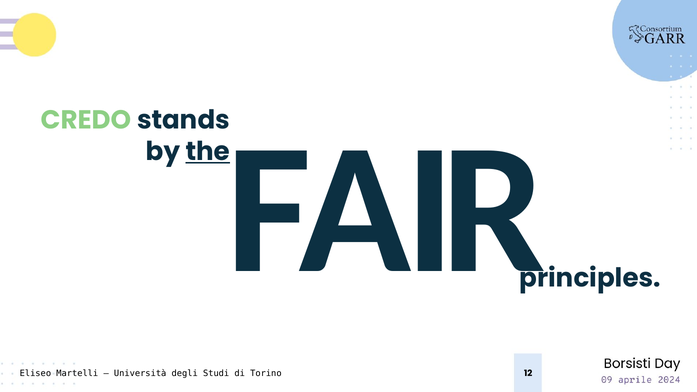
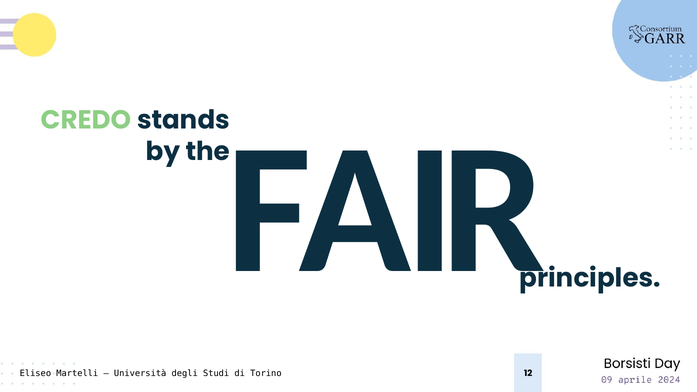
the underline: present -> none
